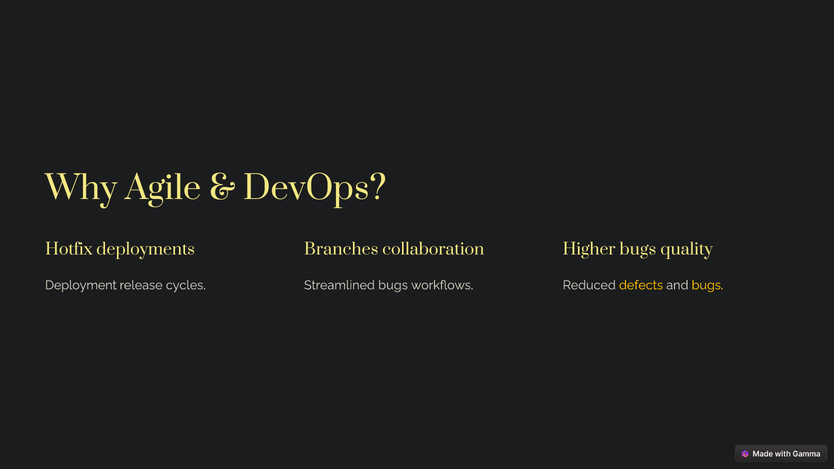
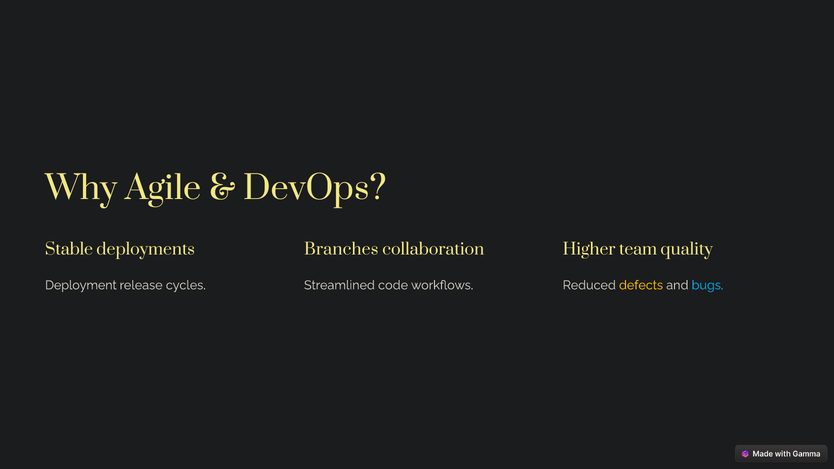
Hotfix: Hotfix -> Stable
Higher bugs: bugs -> team
Streamlined bugs: bugs -> code
bugs at (707, 285) colour: yellow -> light blue
